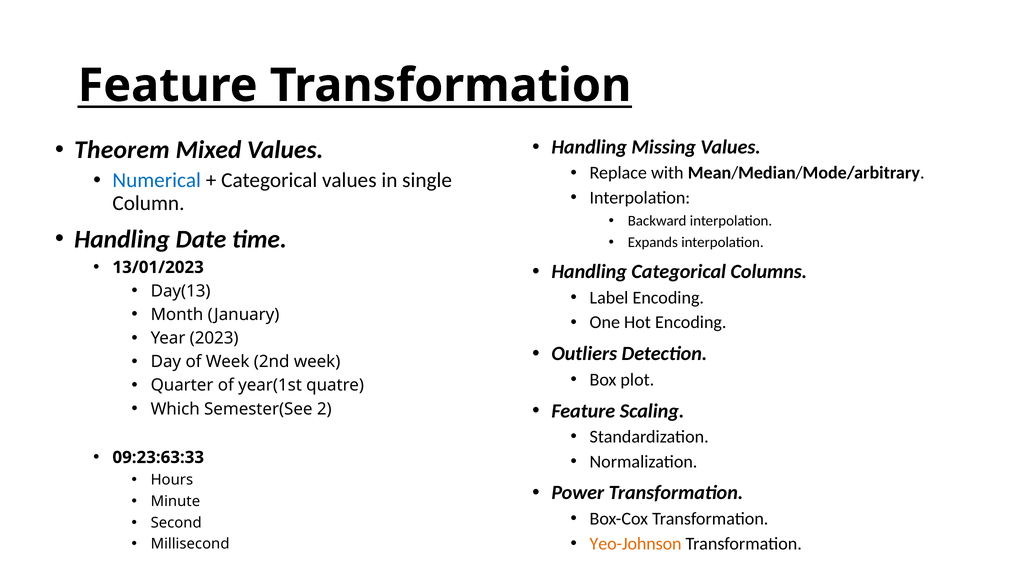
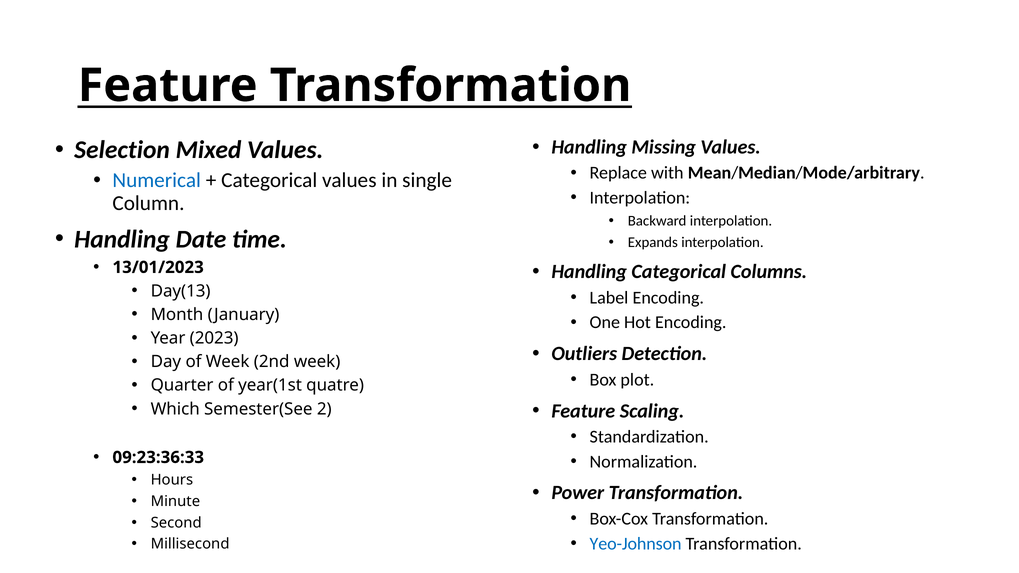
Theorem: Theorem -> Selection
09:23:63:33: 09:23:63:33 -> 09:23:36:33
Yeo-Johnson colour: orange -> blue
